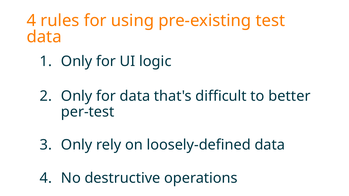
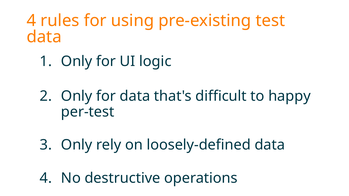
better: better -> happy
